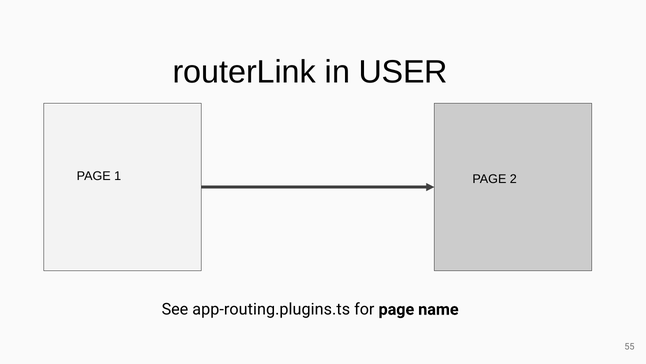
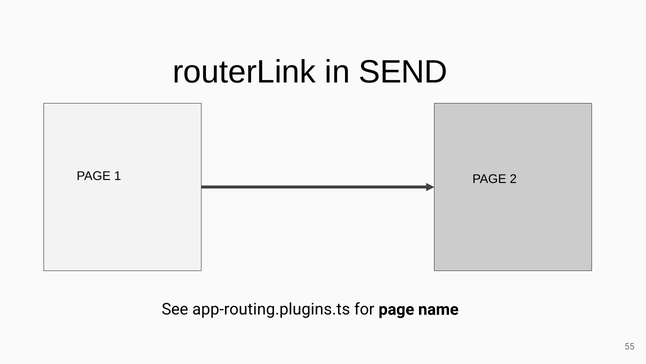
USER: USER -> SEND
